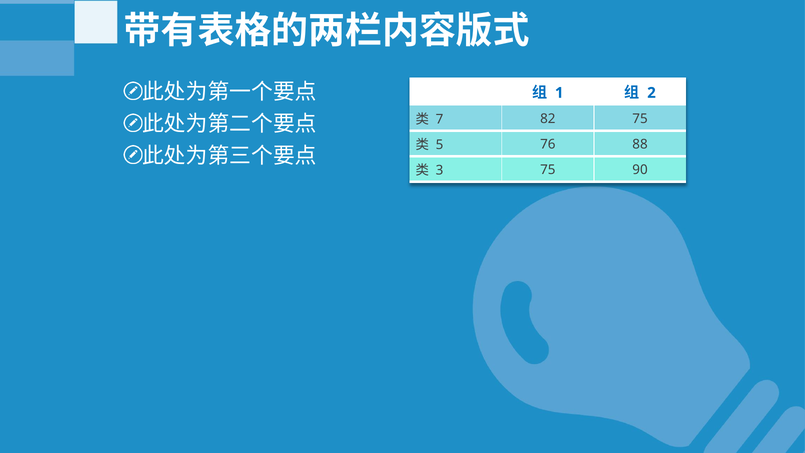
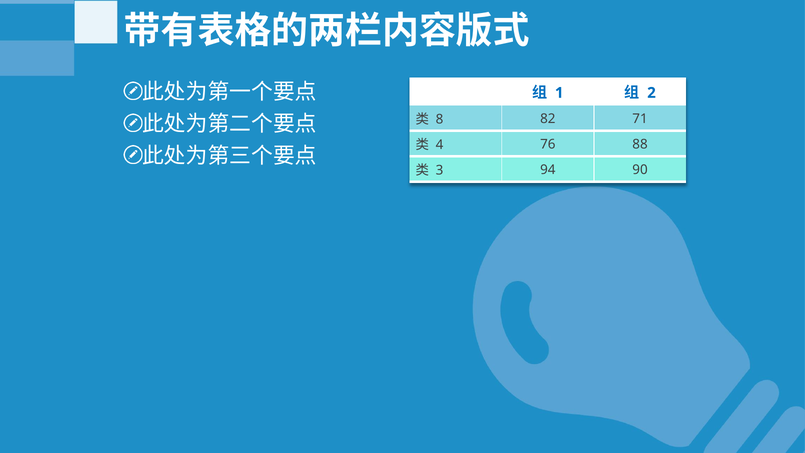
7: 7 -> 8
82 75: 75 -> 71
5: 5 -> 4
3 75: 75 -> 94
